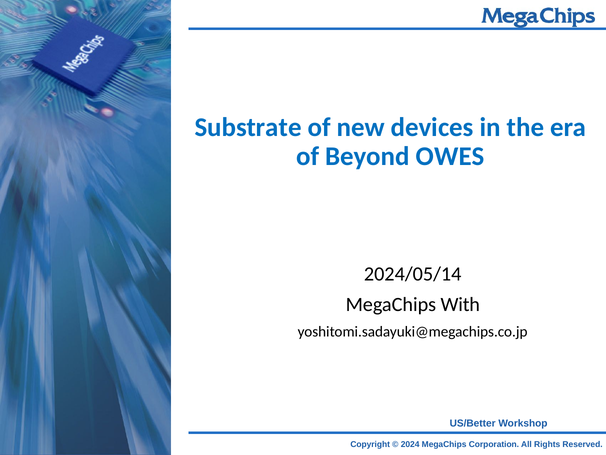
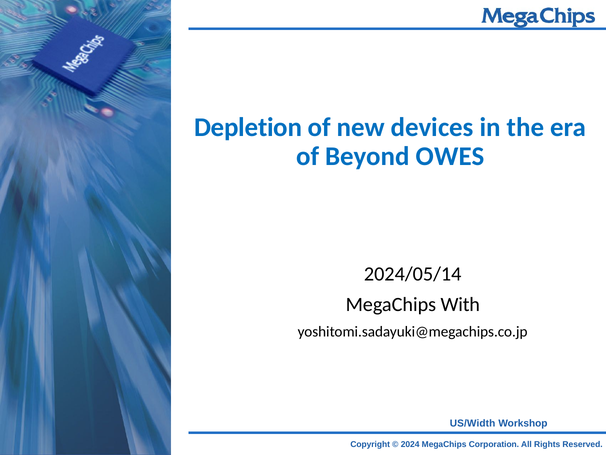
Substrate: Substrate -> Depletion
US/Better: US/Better -> US/Width
